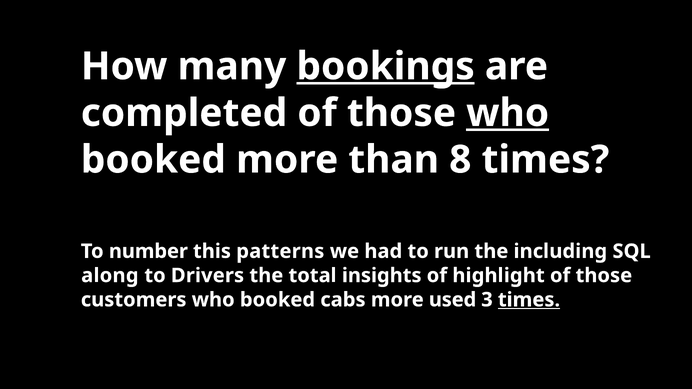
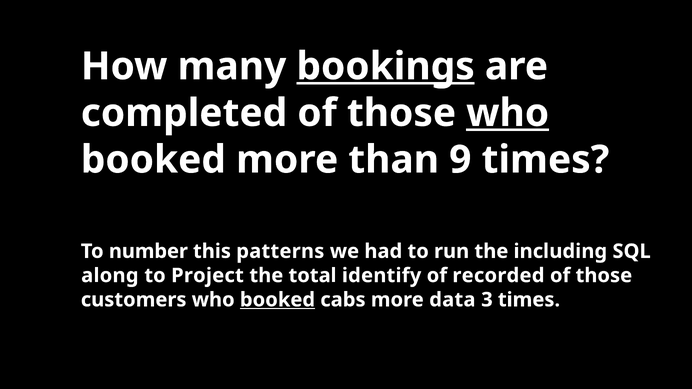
8: 8 -> 9
Drivers: Drivers -> Project
insights: insights -> identify
highlight: highlight -> recorded
booked at (277, 300) underline: none -> present
used: used -> data
times at (529, 300) underline: present -> none
